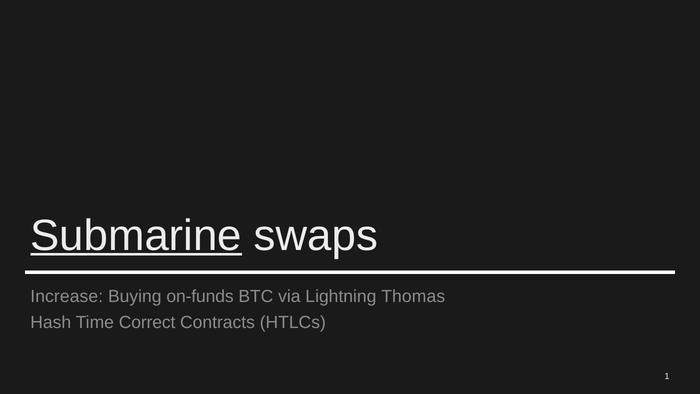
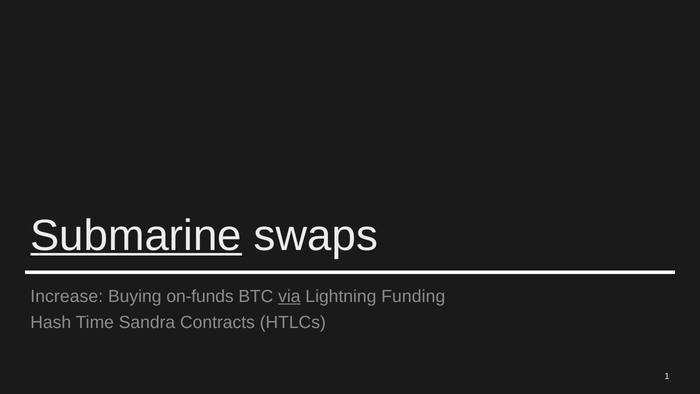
via underline: none -> present
Thomas: Thomas -> Funding
Correct: Correct -> Sandra
